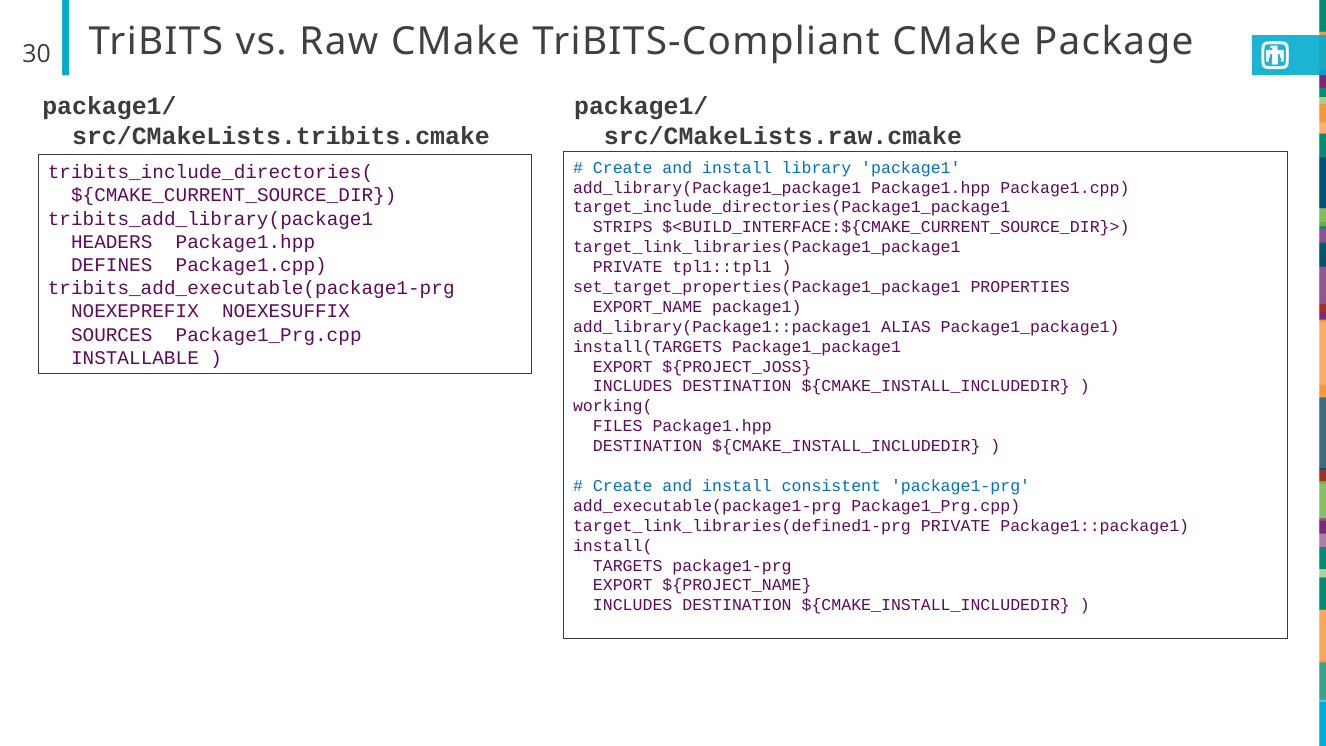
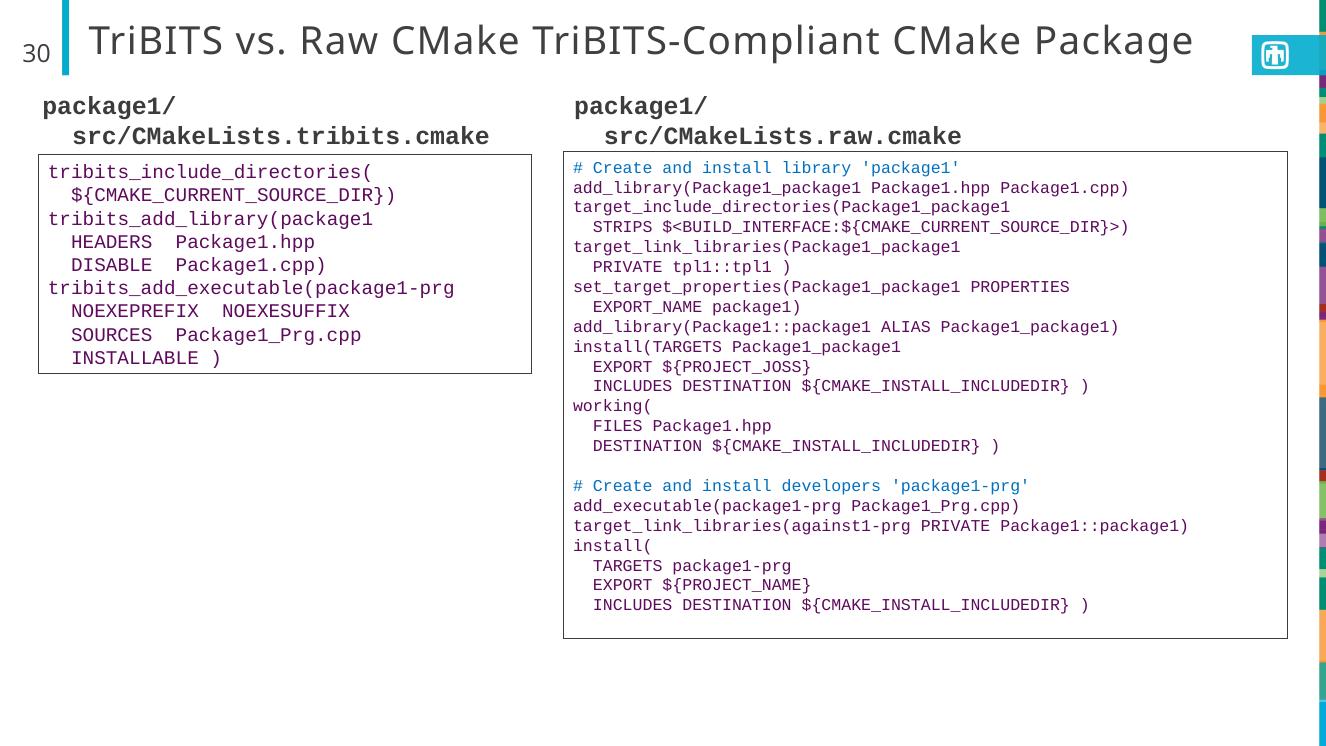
DEFINES: DEFINES -> DISABLE
consistent: consistent -> developers
target_link_libraries(defined1-prg: target_link_libraries(defined1-prg -> target_link_libraries(against1-prg
